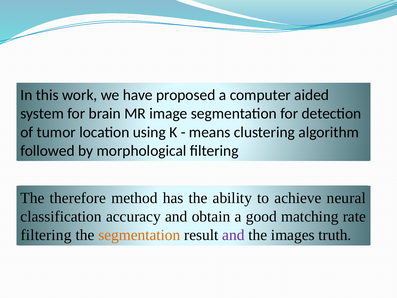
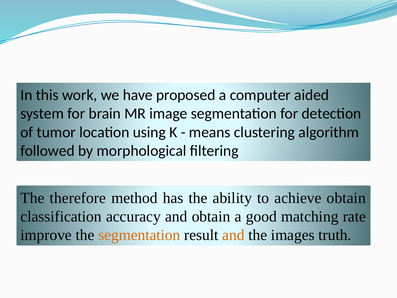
achieve neural: neural -> obtain
filtering at (46, 235): filtering -> improve
and at (233, 235) colour: purple -> orange
